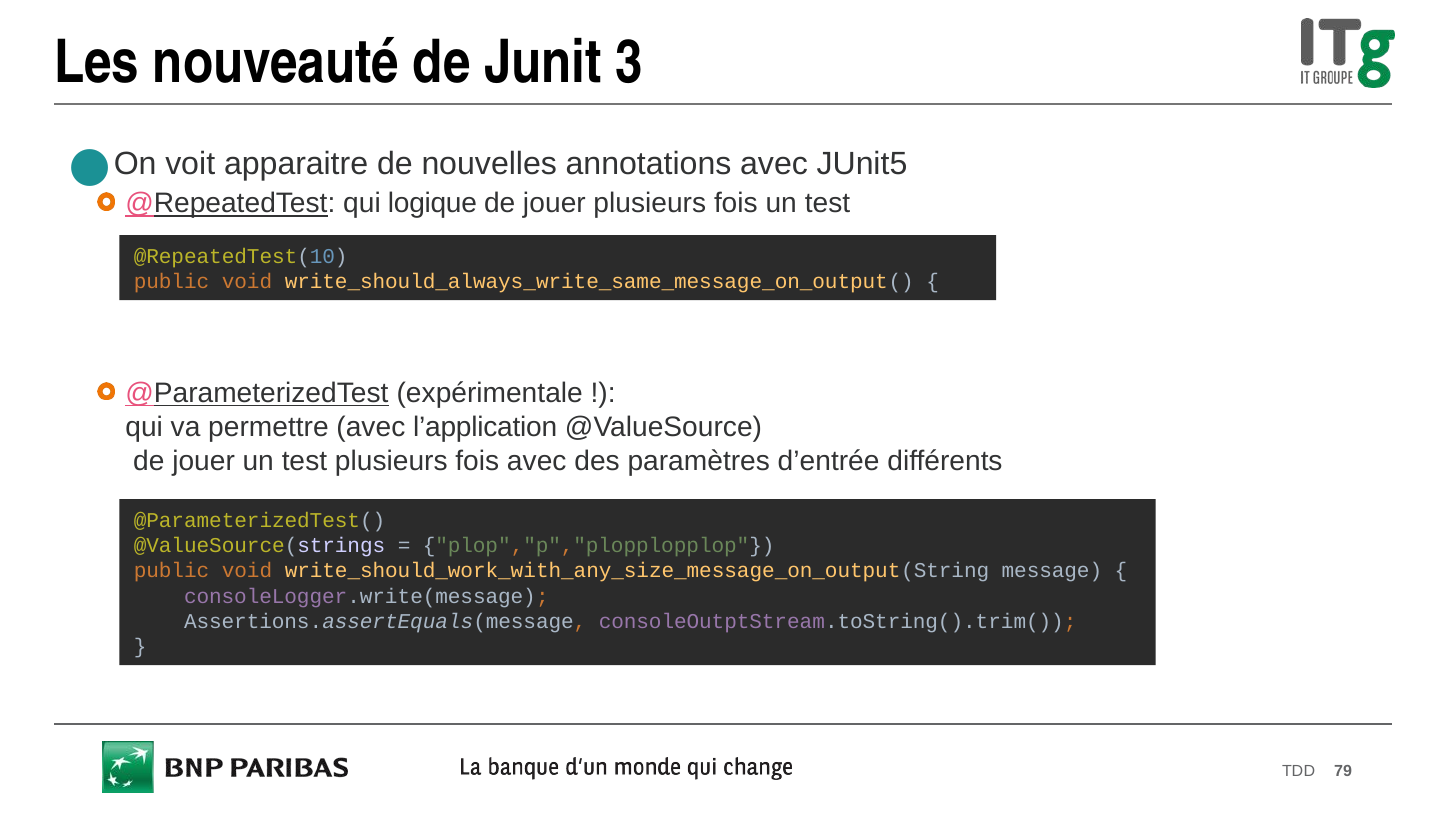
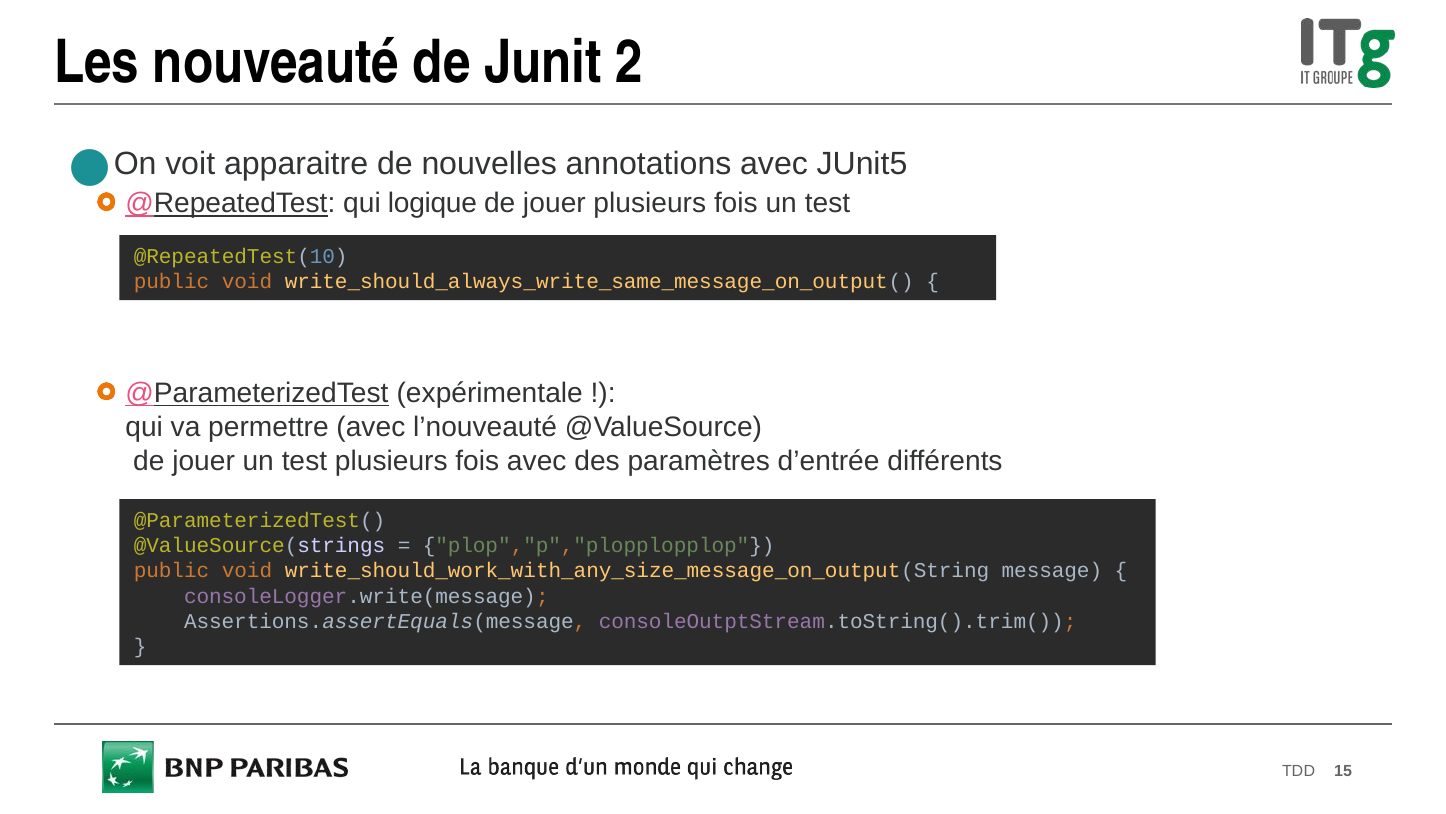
3: 3 -> 2
l’application: l’application -> l’nouveauté
79: 79 -> 15
